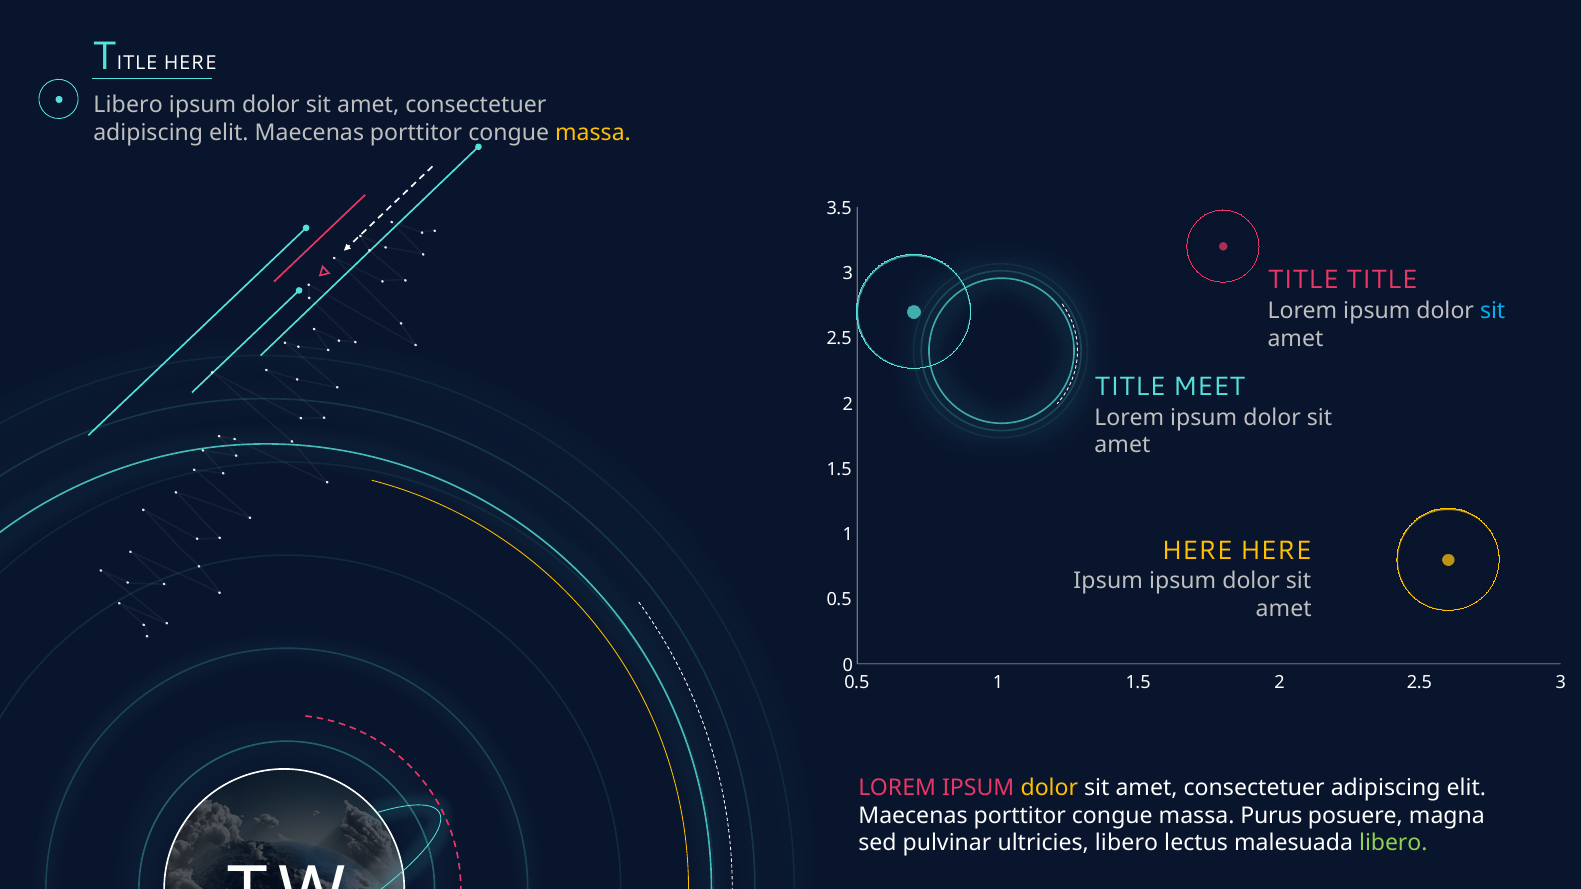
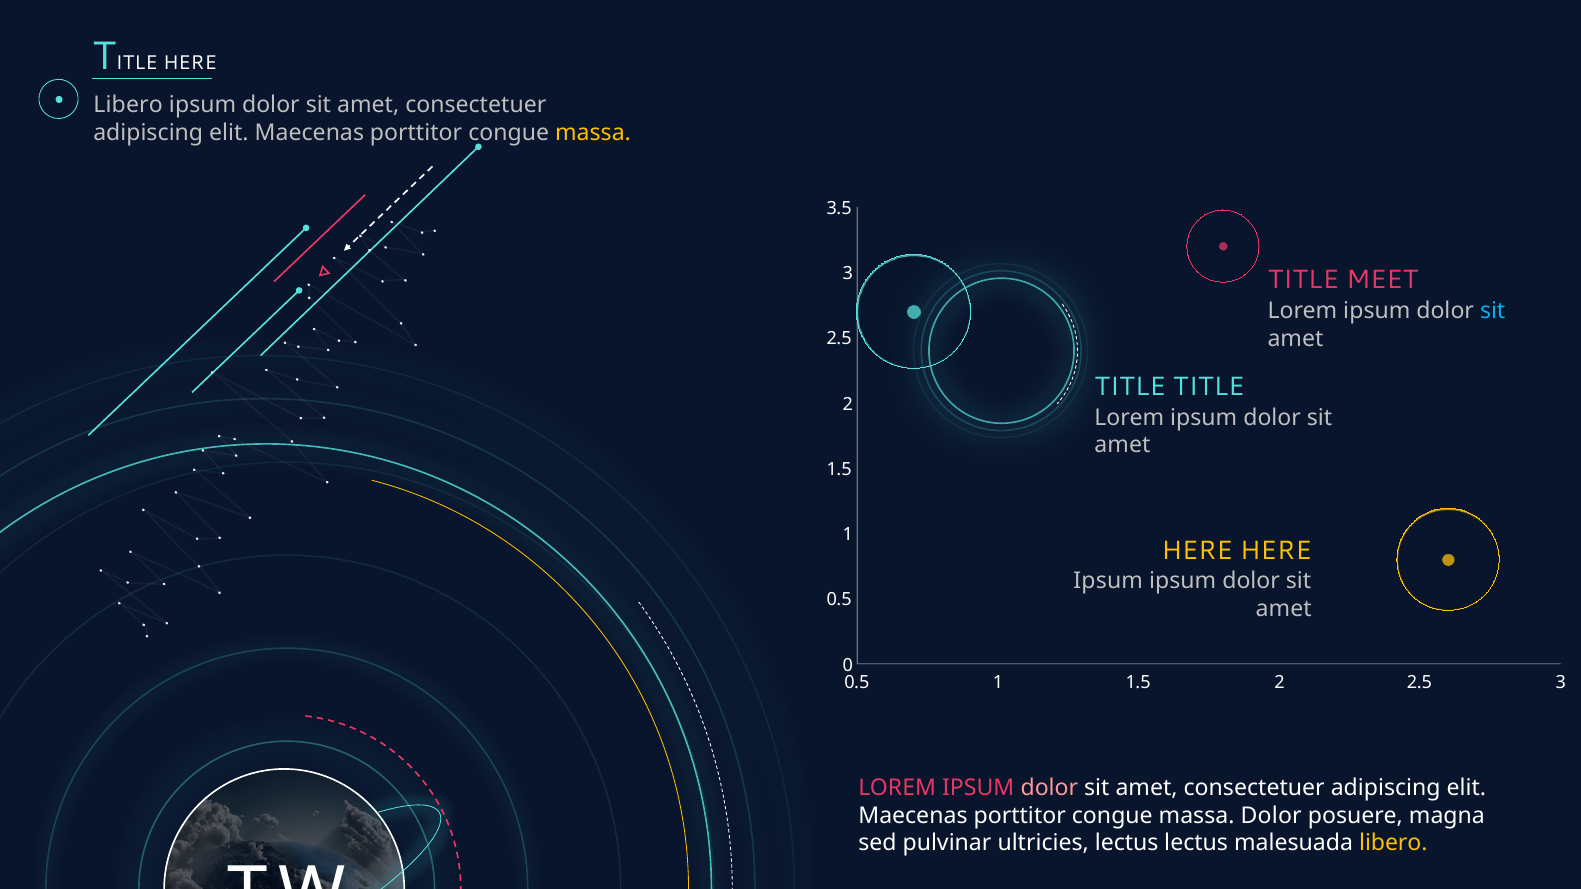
TITLE TITLE: TITLE -> MEET
TITLE MEET: MEET -> TITLE
dolor at (1049, 788) colour: yellow -> pink
massa Purus: Purus -> Dolor
ultricies libero: libero -> lectus
libero at (1393, 844) colour: light green -> yellow
